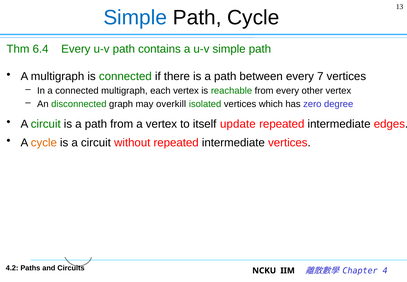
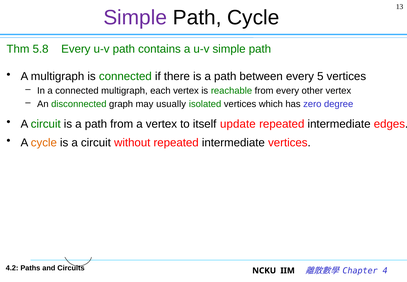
Simple at (135, 18) colour: blue -> purple
6.4: 6.4 -> 5.8
7: 7 -> 5
overkill: overkill -> usually
